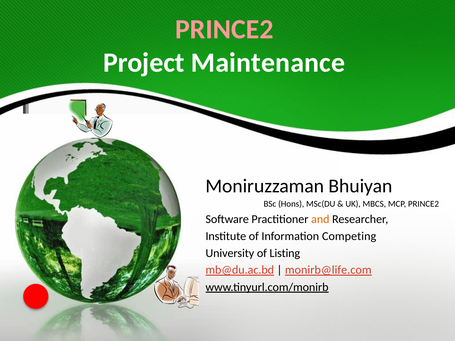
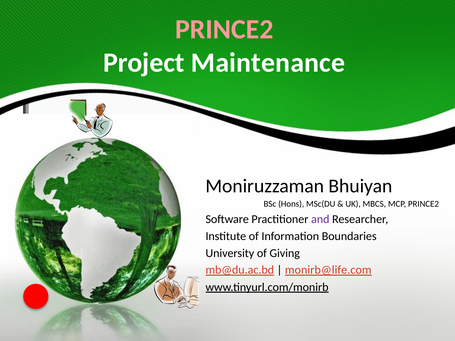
and colour: orange -> purple
Competing: Competing -> Boundaries
Listing: Listing -> Giving
